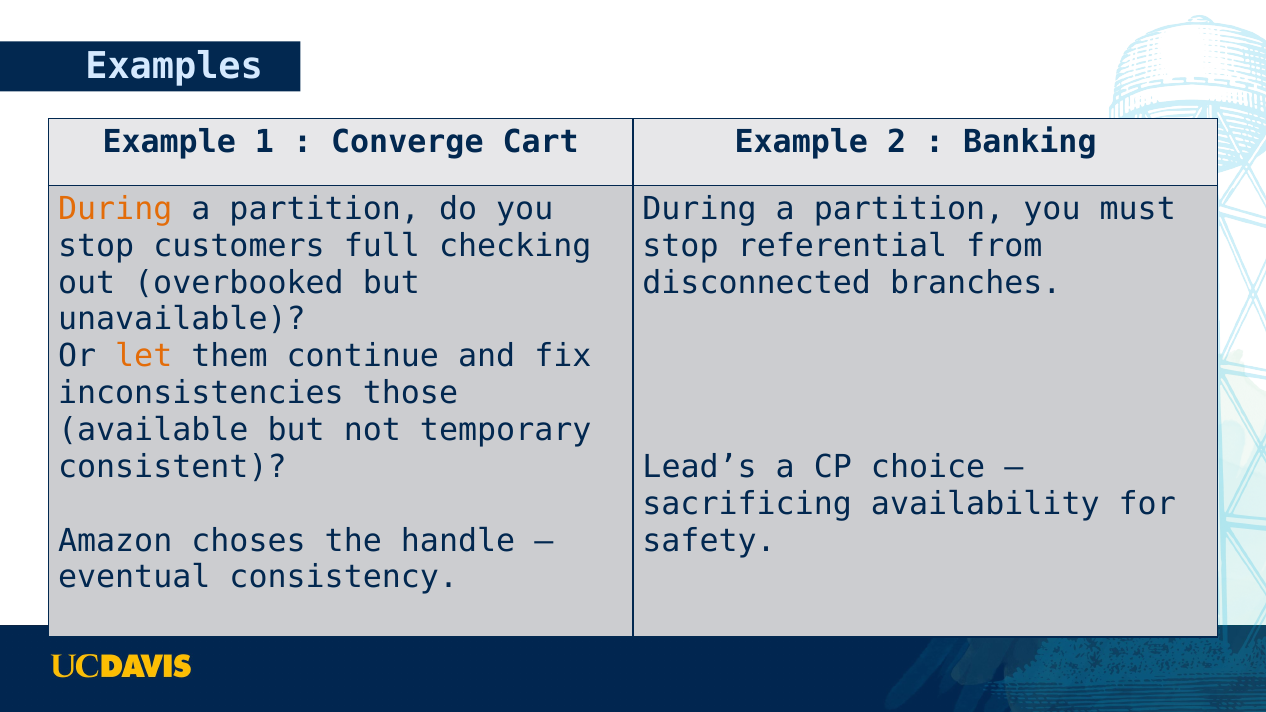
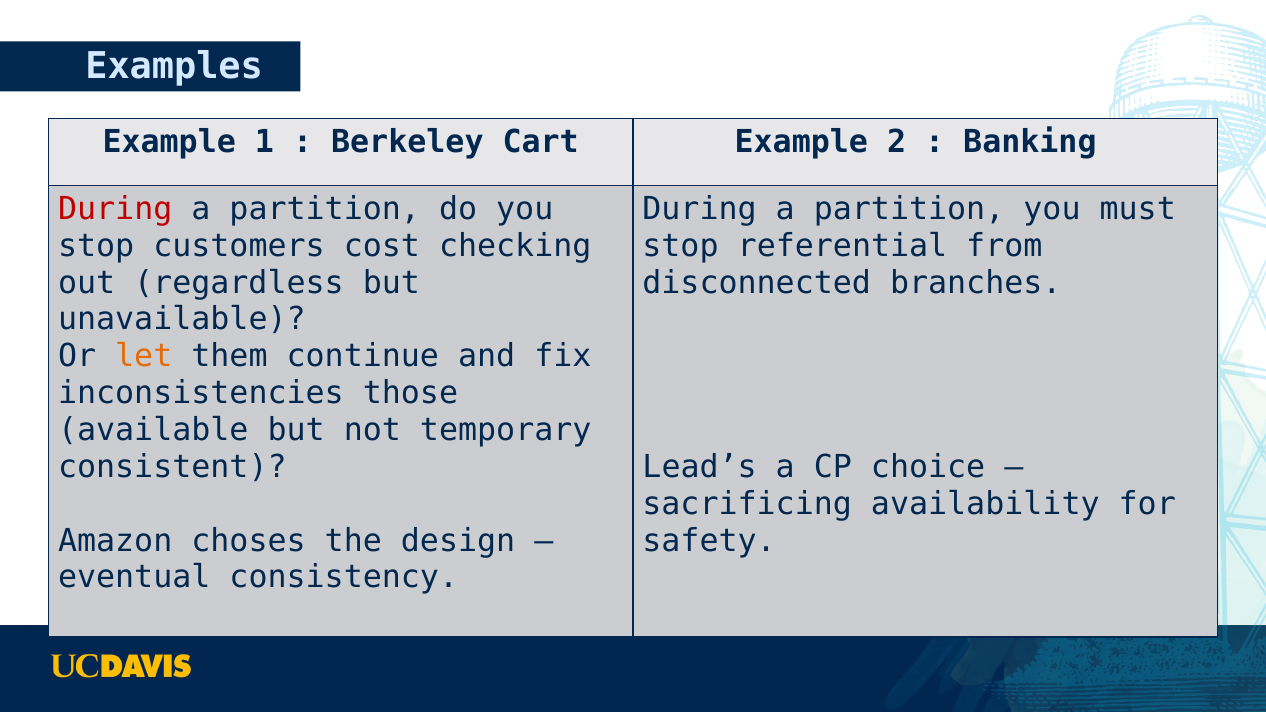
Converge: Converge -> Berkeley
During at (115, 209) colour: orange -> red
full: full -> cost
overbooked: overbooked -> regardless
handle: handle -> design
